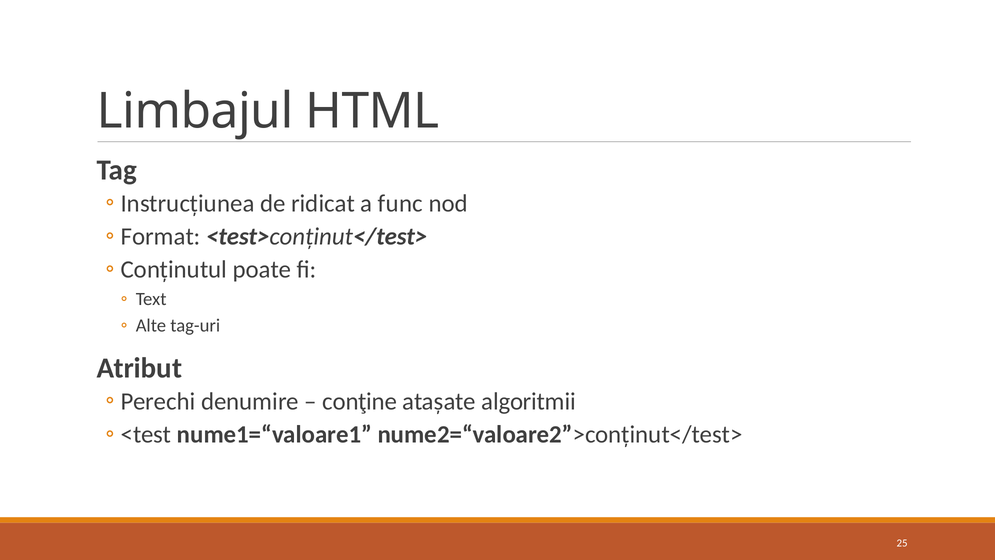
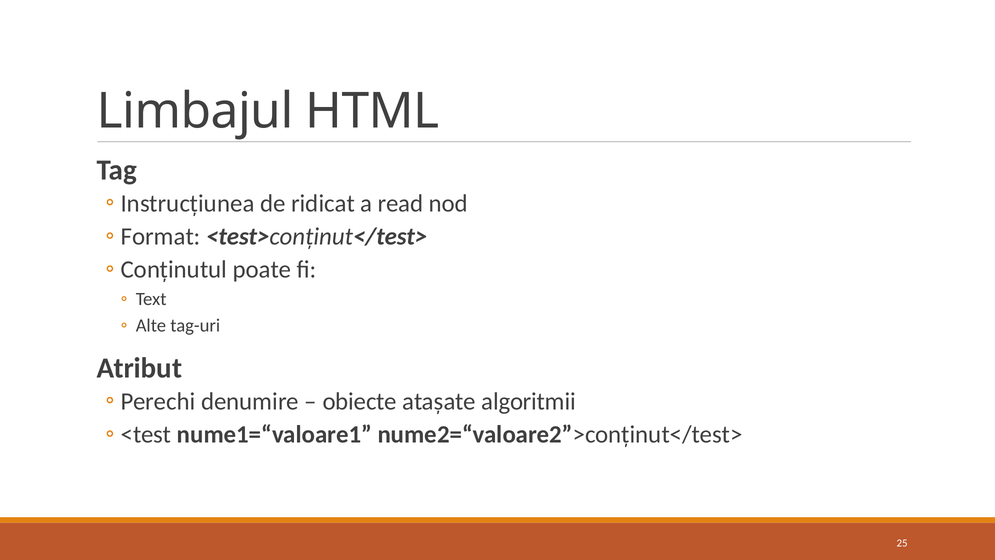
func: func -> read
conţine: conţine -> obiecte
